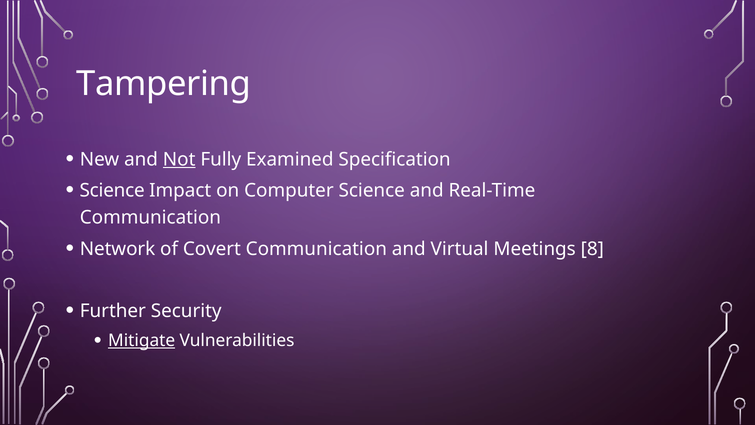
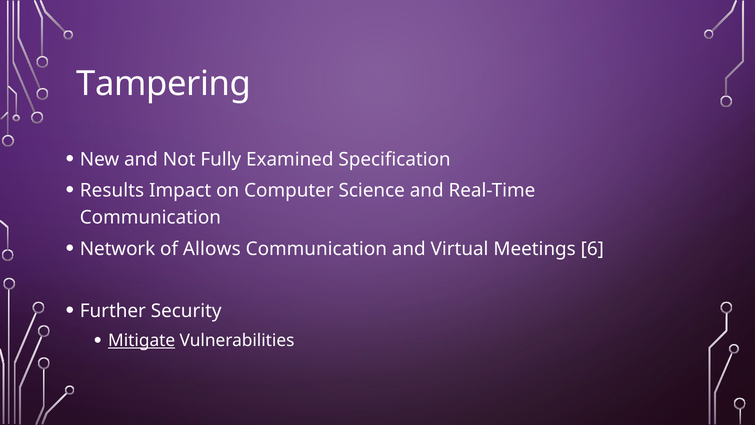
Not underline: present -> none
Science at (112, 190): Science -> Results
Covert: Covert -> Allows
8: 8 -> 6
